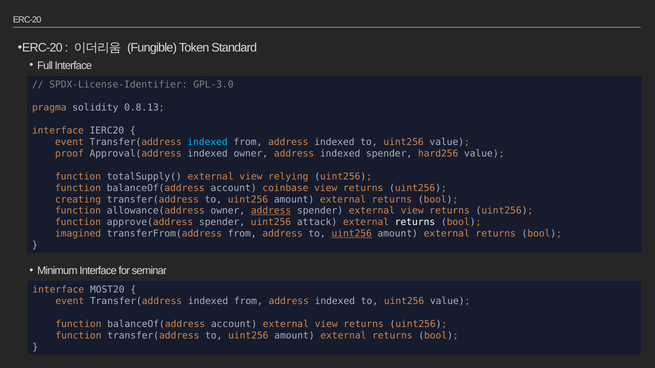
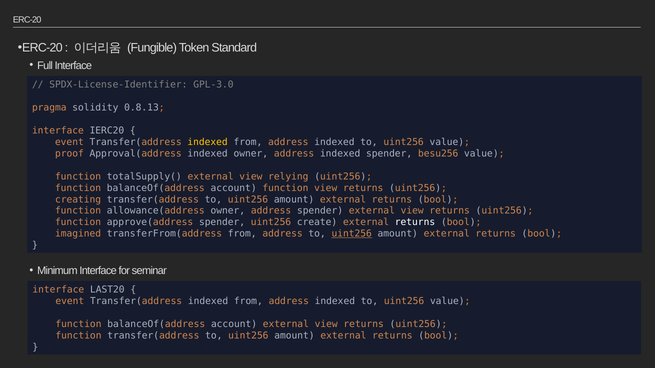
indexed at (208, 142) colour: light blue -> yellow
hard256: hard256 -> besu256
account coinbase: coinbase -> function
address at (271, 211) underline: present -> none
attack: attack -> create
MOST20: MOST20 -> LAST20
